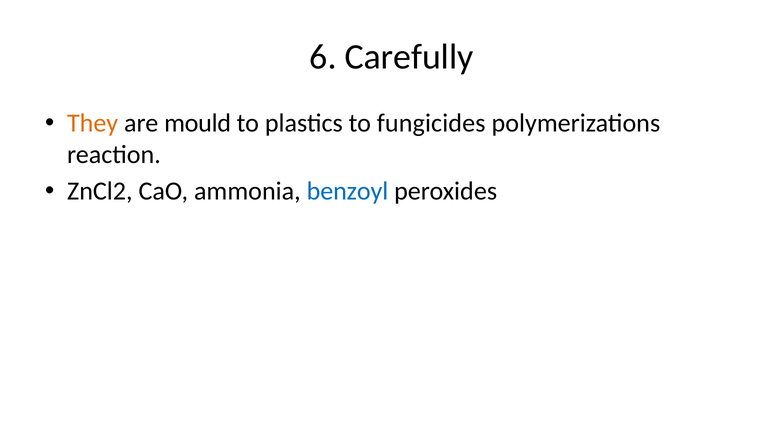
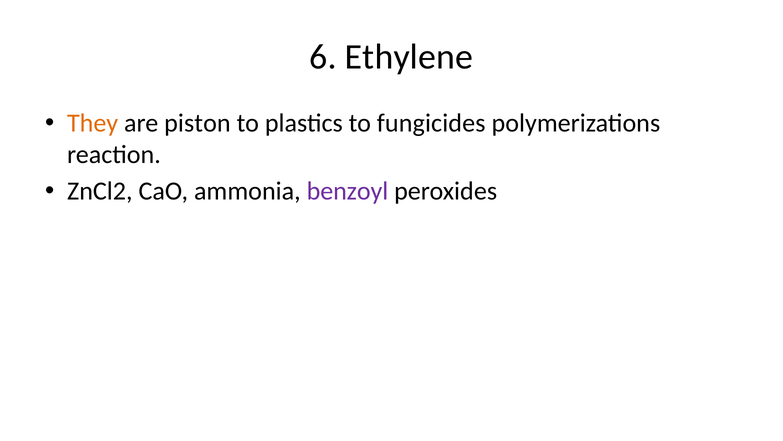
Carefully: Carefully -> Ethylene
mould: mould -> piston
benzoyl colour: blue -> purple
